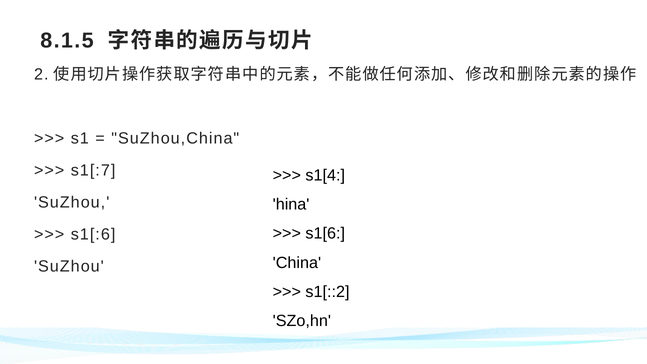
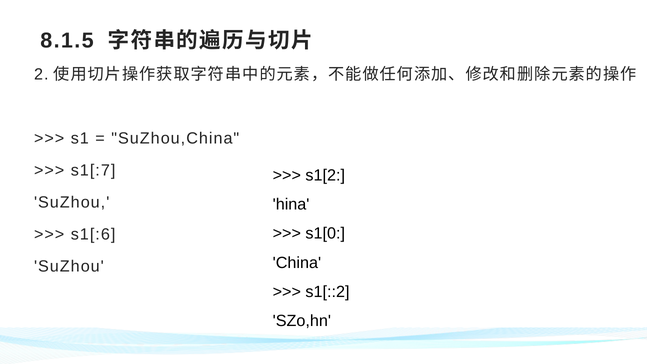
s1[4: s1[4 -> s1[2
s1[6: s1[6 -> s1[0
